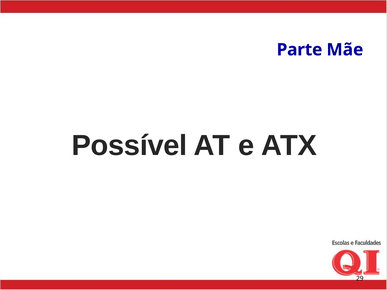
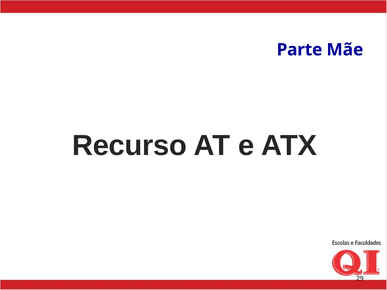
Possível: Possível -> Recurso
